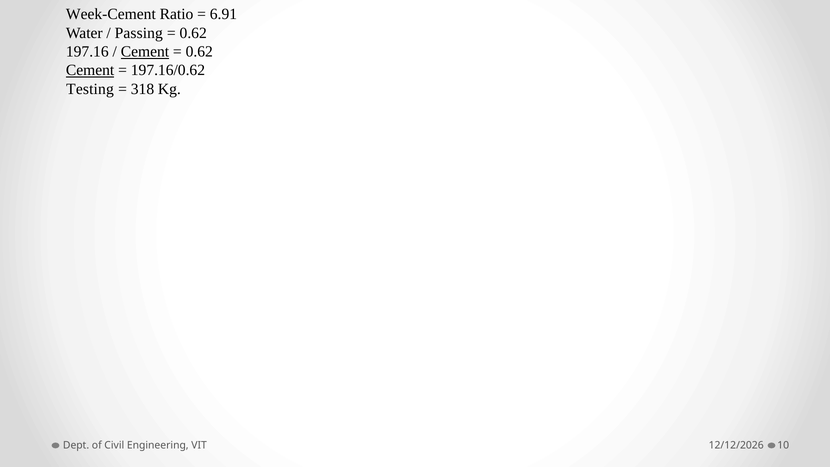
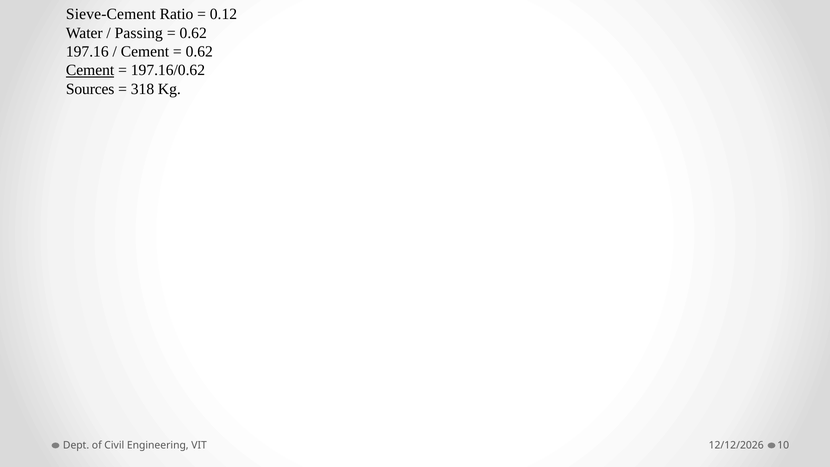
Week-Cement: Week-Cement -> Sieve-Cement
6.91: 6.91 -> 0.12
Cement at (145, 52) underline: present -> none
Testing: Testing -> Sources
